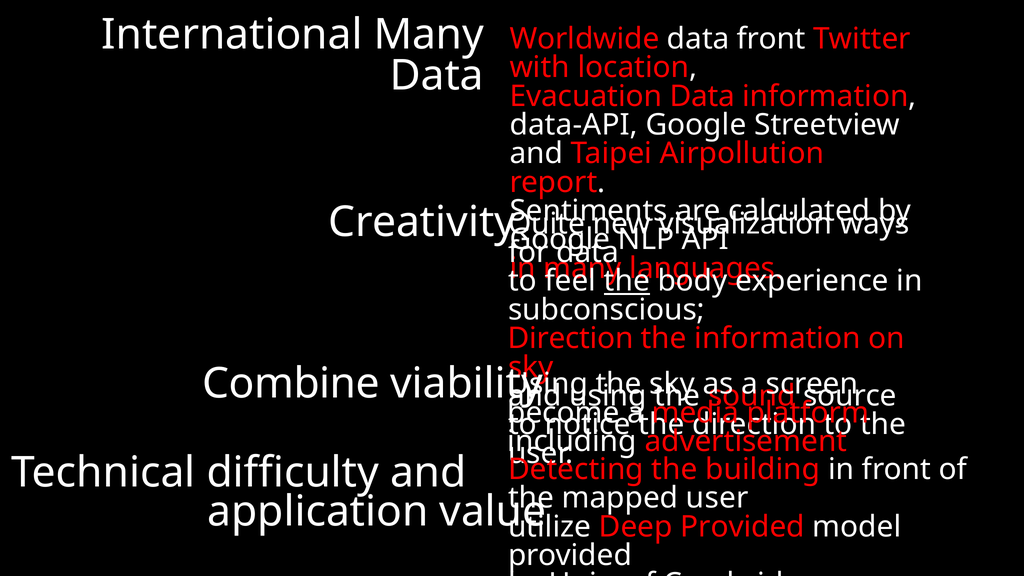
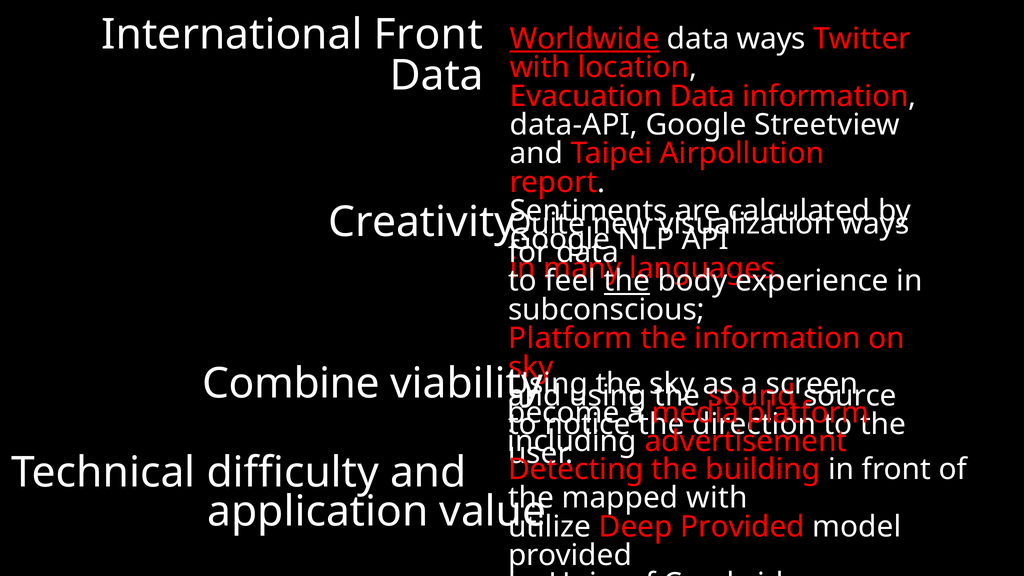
International Many: Many -> Front
Worldwide underline: none -> present
data front: front -> ways
Direction at (571, 338): Direction -> Platform
mapped user: user -> with
